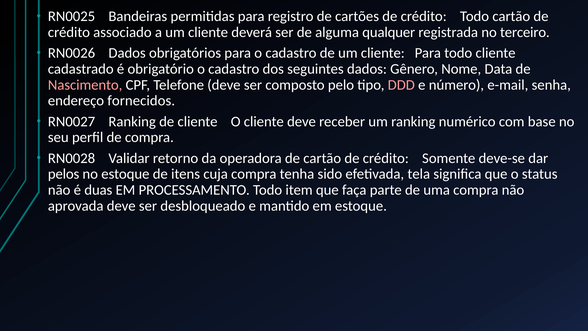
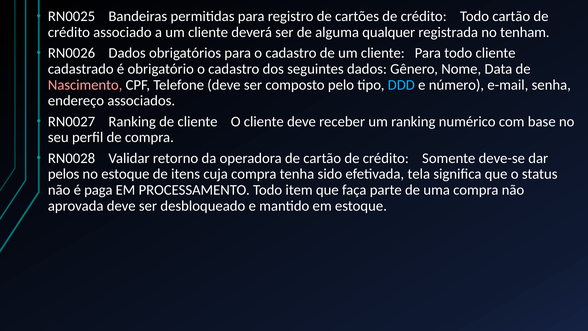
terceiro: terceiro -> tenham
DDD colour: pink -> light blue
fornecidos: fornecidos -> associados
duas: duas -> paga
